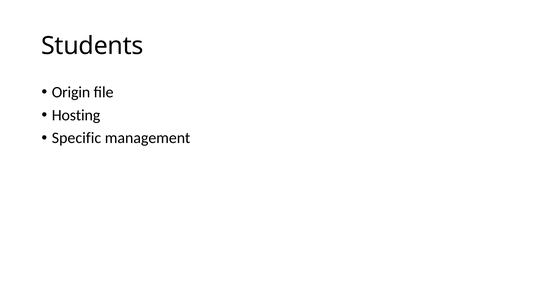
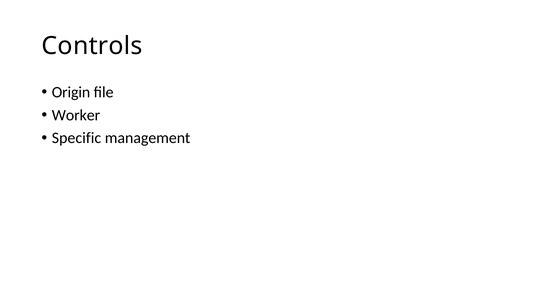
Students: Students -> Controls
Hosting: Hosting -> Worker
